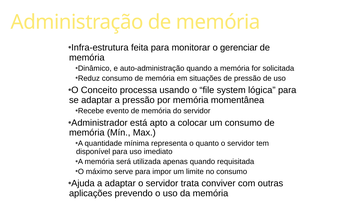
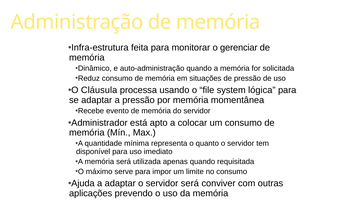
Conceito: Conceito -> Cláusula
servidor trata: trata -> será
